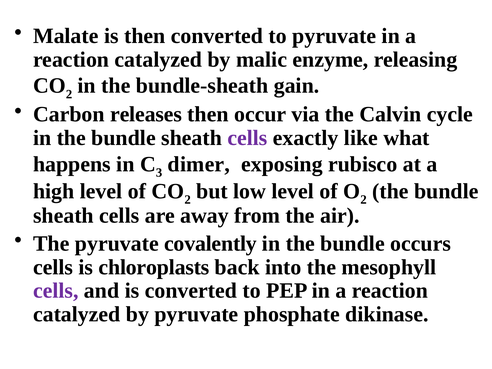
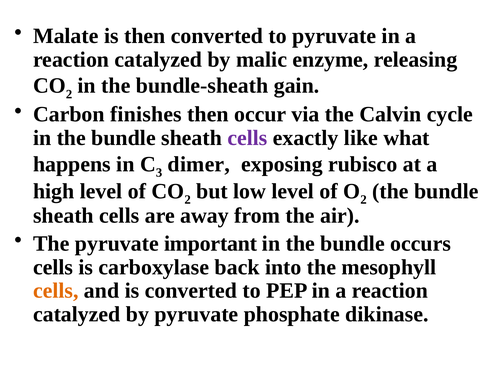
releases: releases -> finishes
covalently: covalently -> important
chloroplasts: chloroplasts -> carboxylase
cells at (56, 291) colour: purple -> orange
